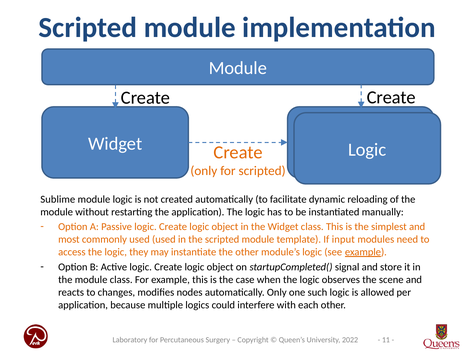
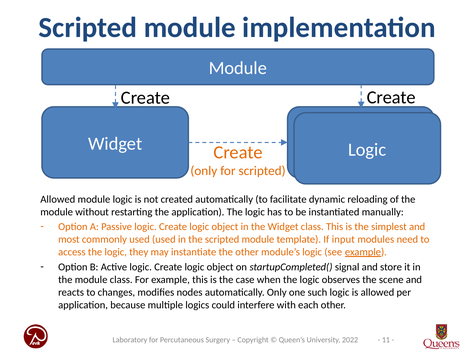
Sublime at (58, 199): Sublime -> Allowed
